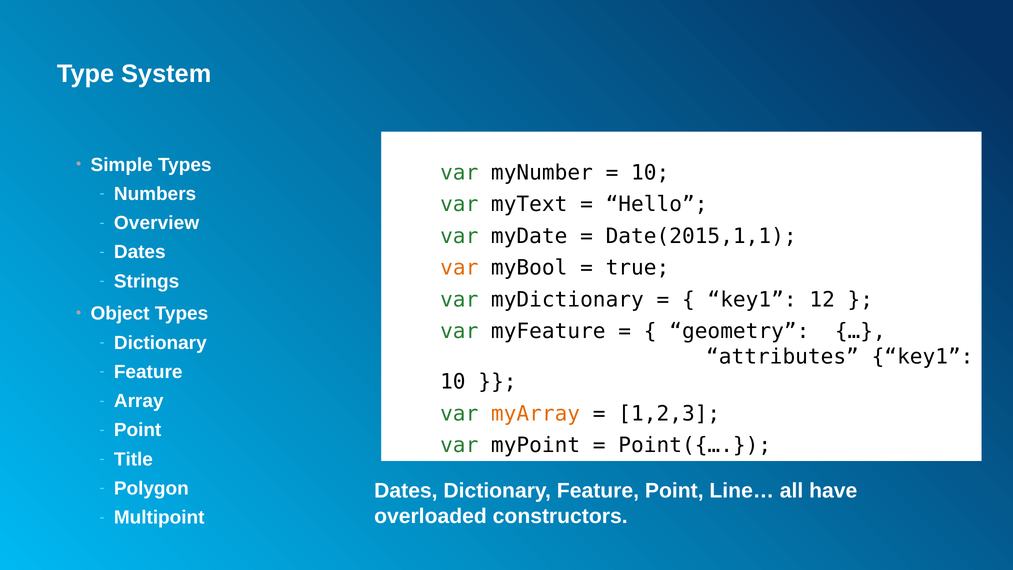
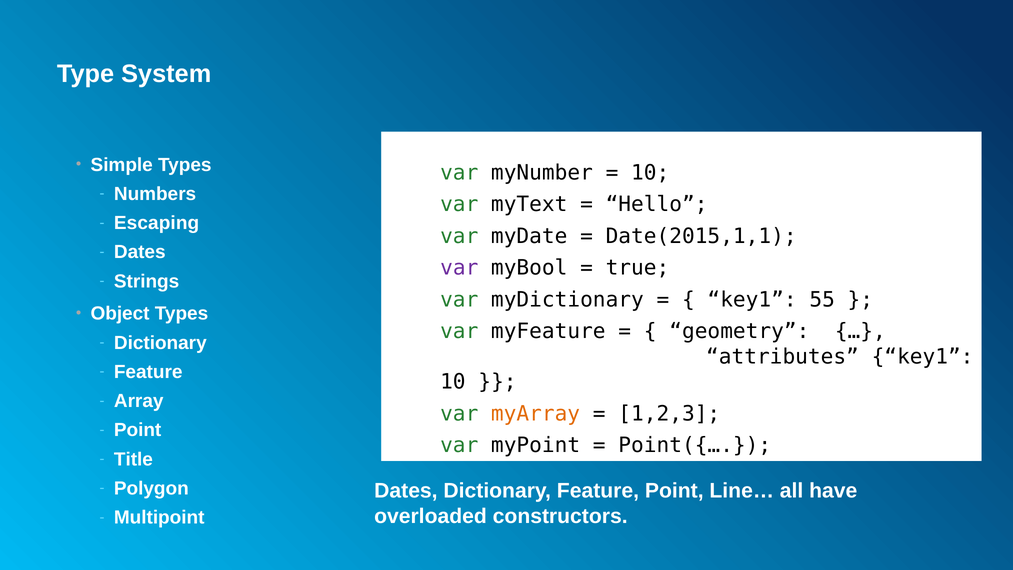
Overview: Overview -> Escaping
var at (459, 268) colour: orange -> purple
12: 12 -> 55
